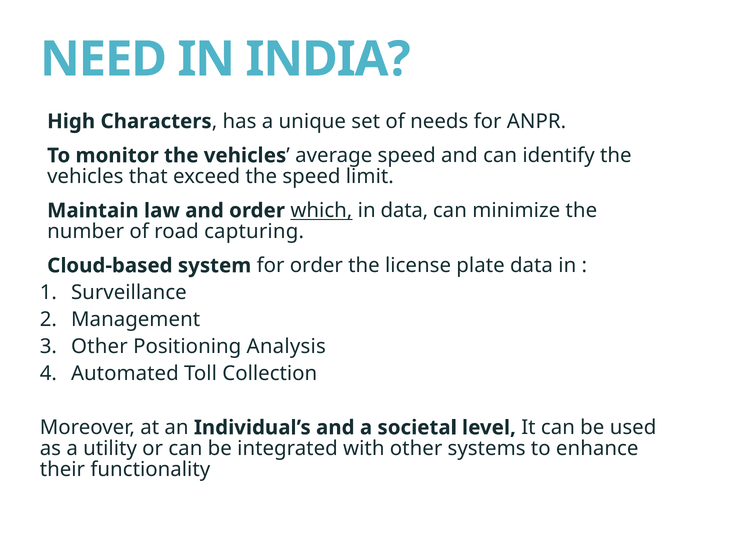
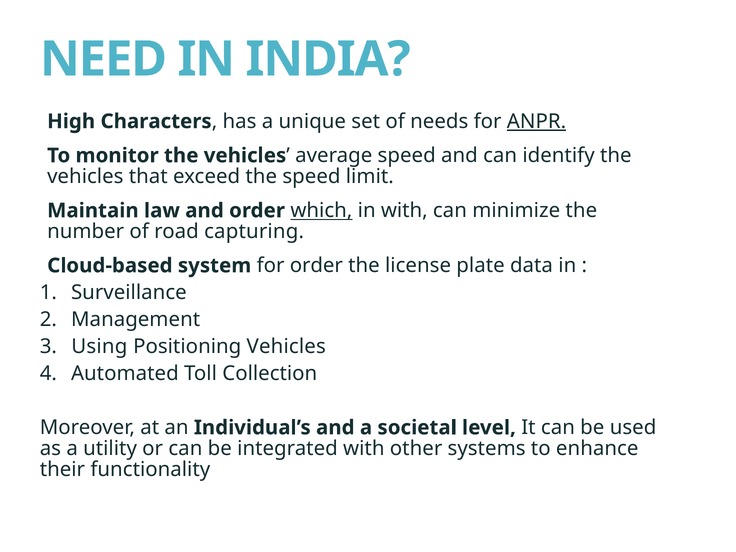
ANPR underline: none -> present
in data: data -> with
Other at (99, 347): Other -> Using
Positioning Analysis: Analysis -> Vehicles
